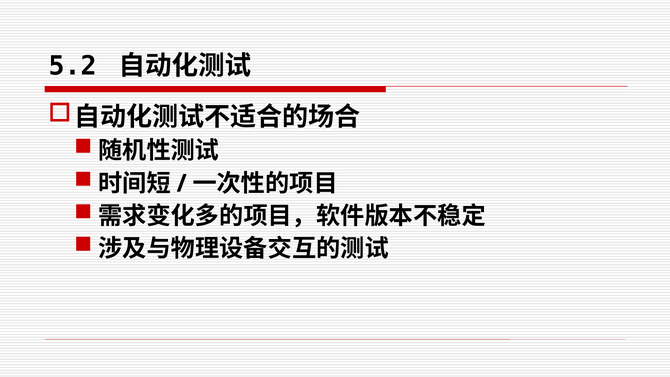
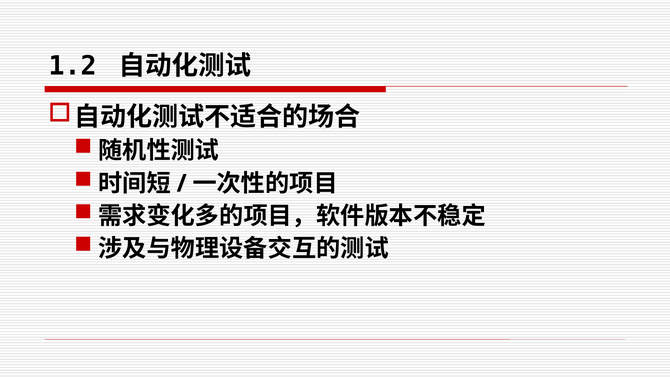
5.2: 5.2 -> 1.2
